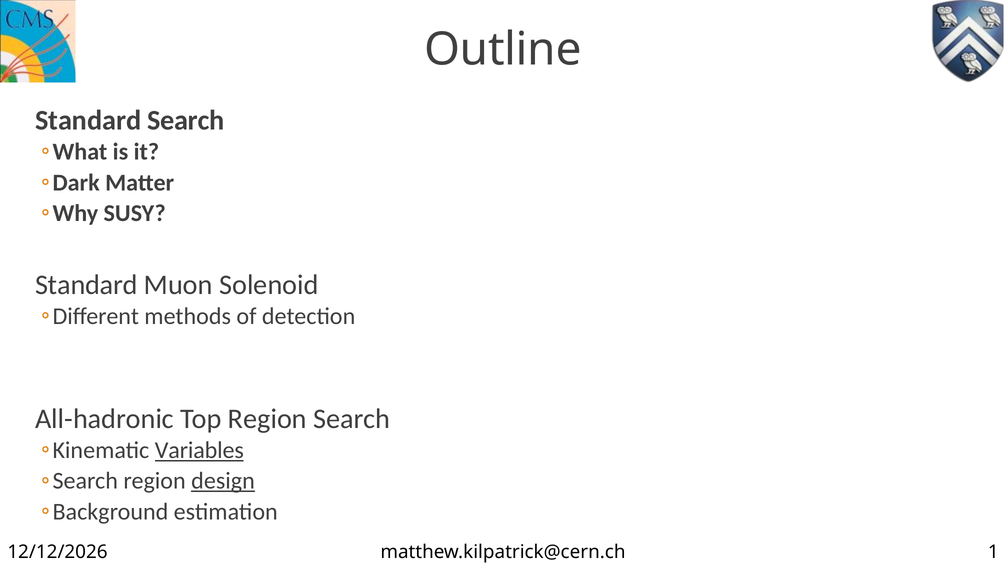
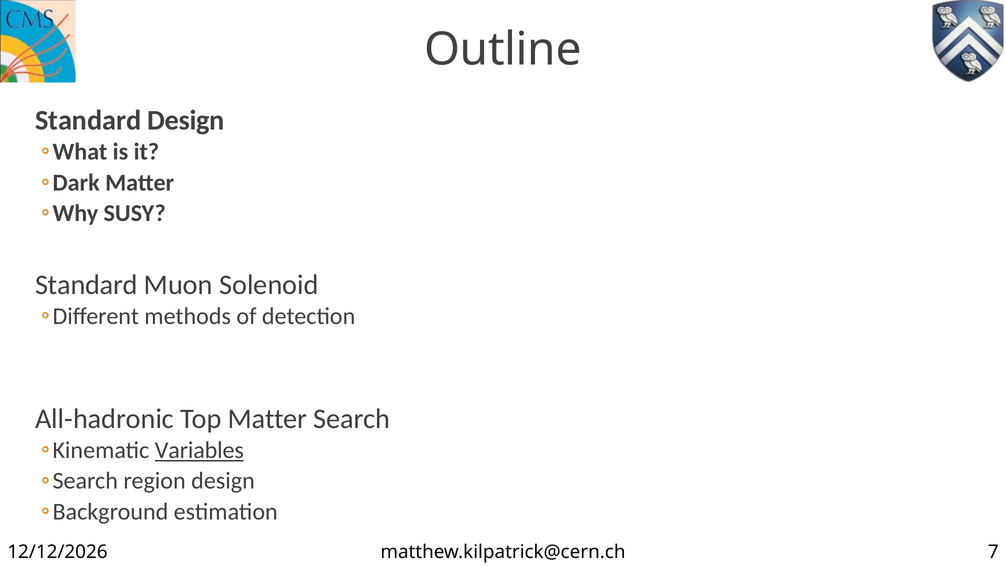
Standard Search: Search -> Design
Top Region: Region -> Matter
design at (223, 481) underline: present -> none
1: 1 -> 7
